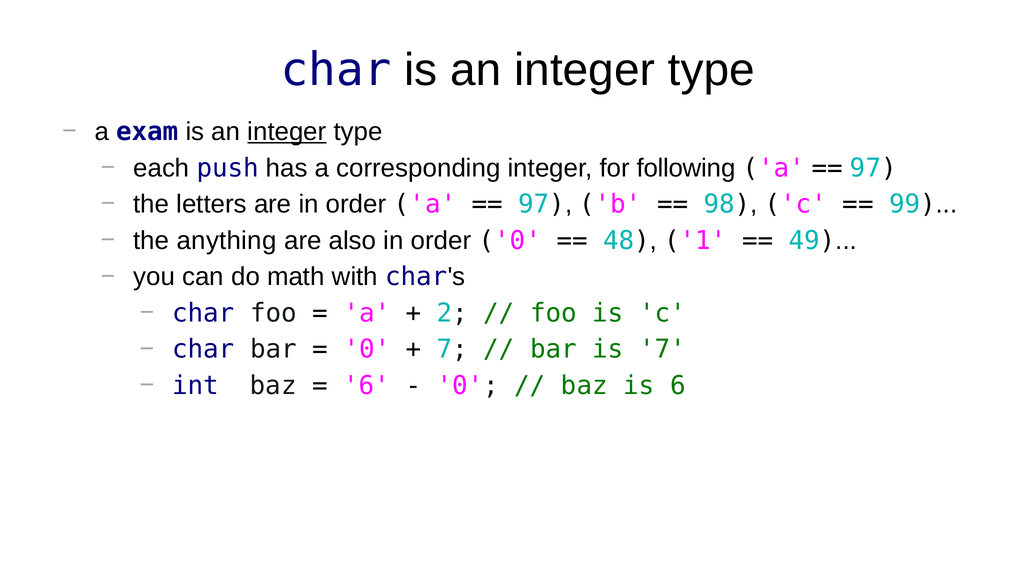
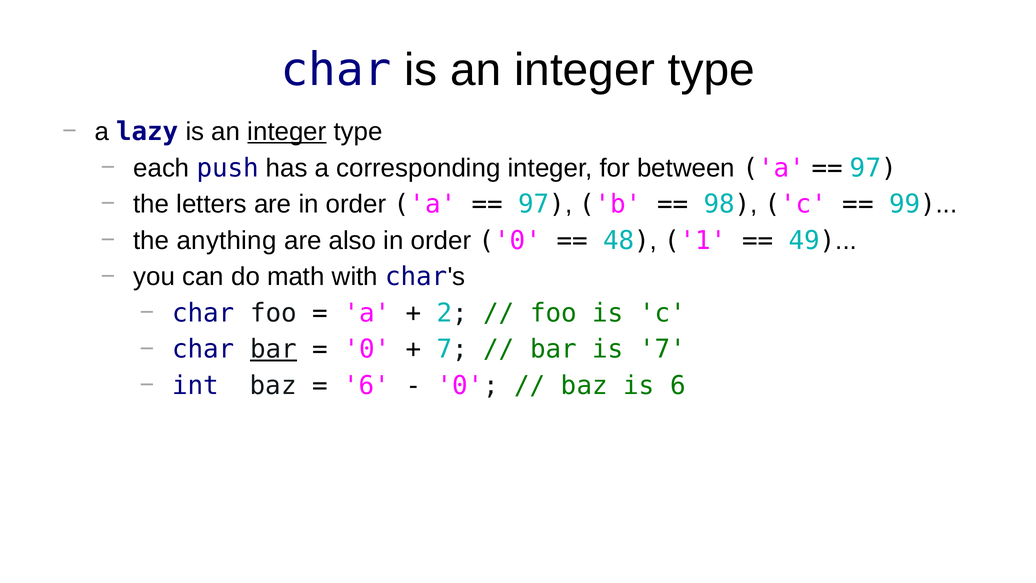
exam: exam -> lazy
following: following -> between
bar at (273, 349) underline: none -> present
